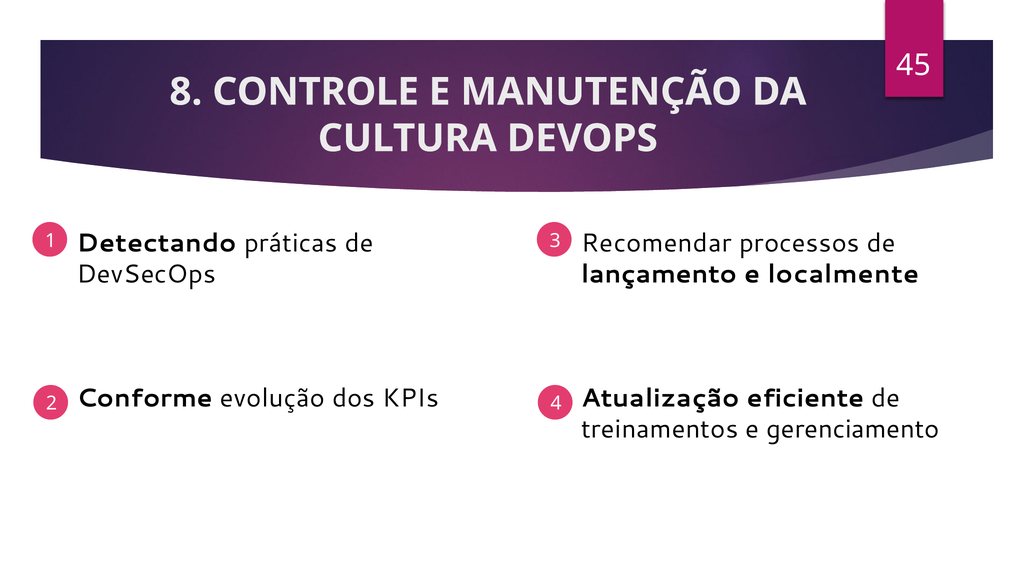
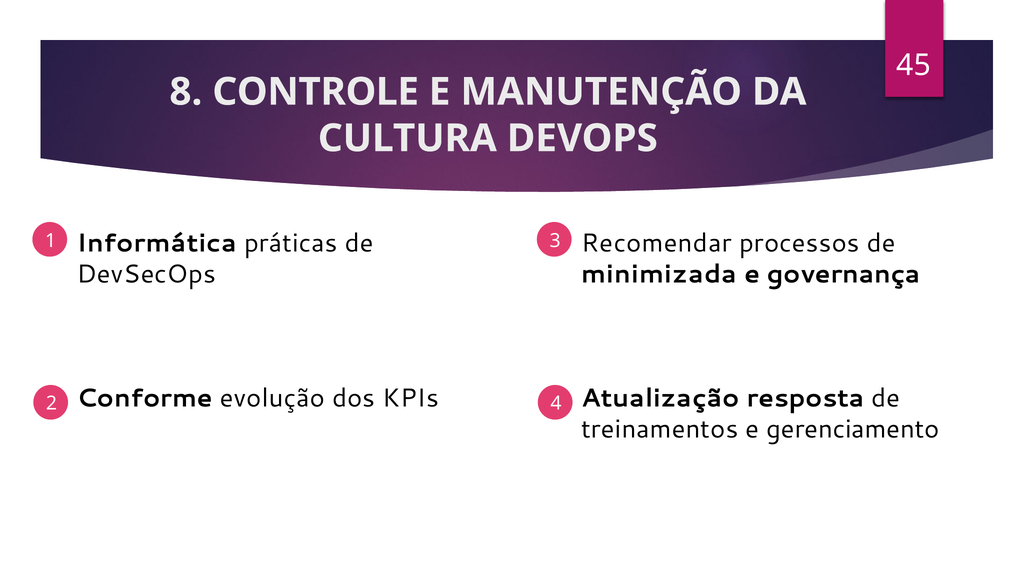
Detectando: Detectando -> Informática
lançamento: lançamento -> minimizada
localmente: localmente -> governança
eficiente: eficiente -> resposta
